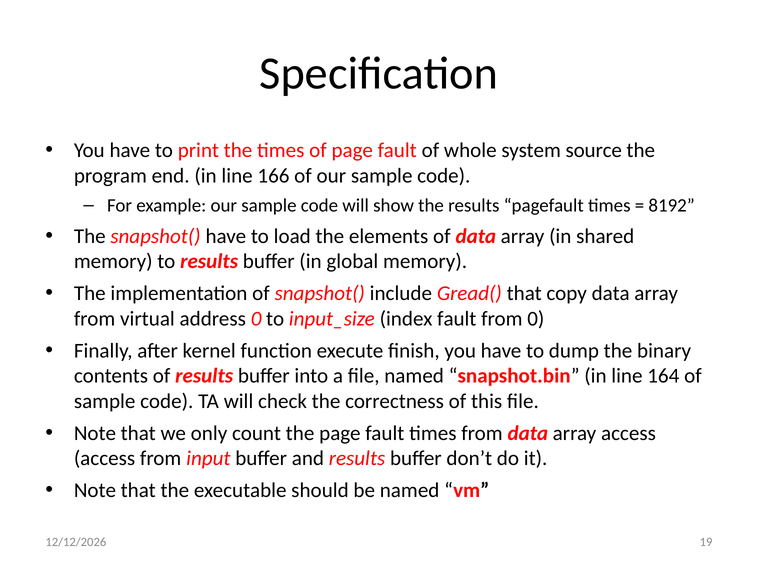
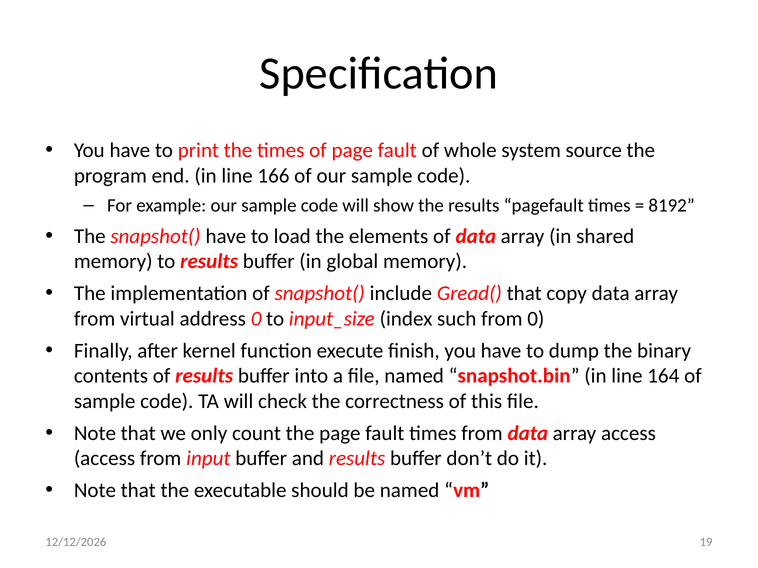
index fault: fault -> such
